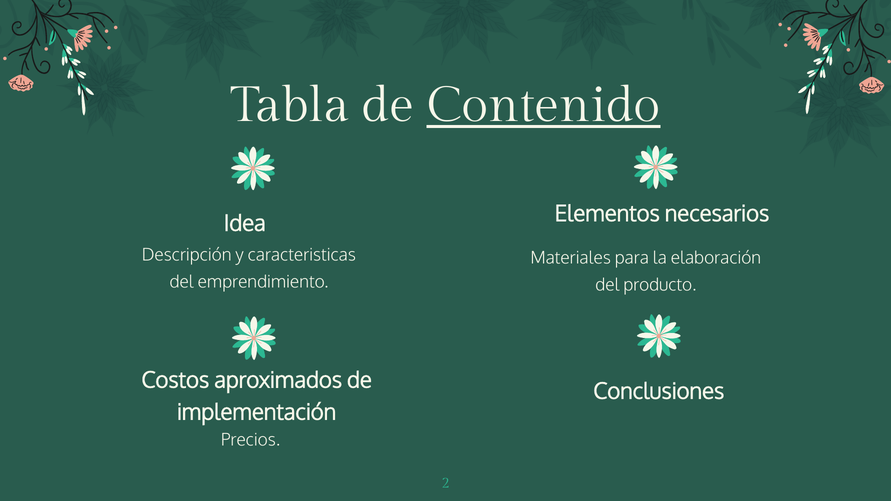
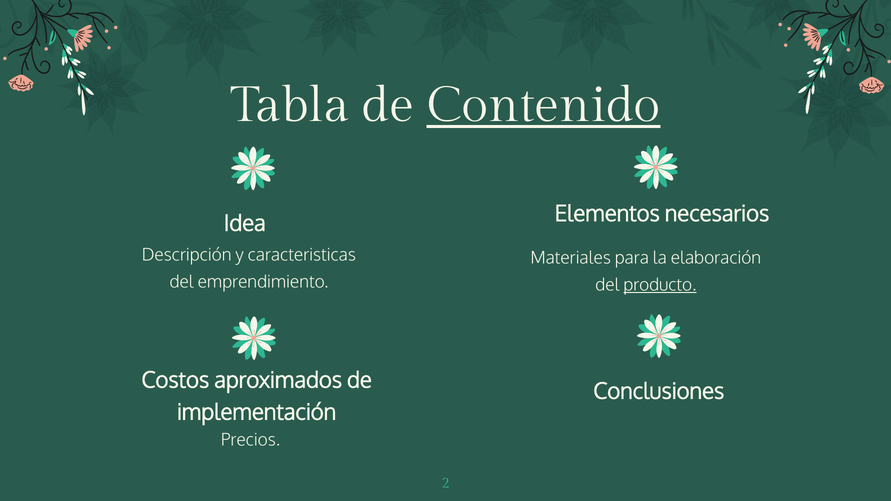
producto underline: none -> present
